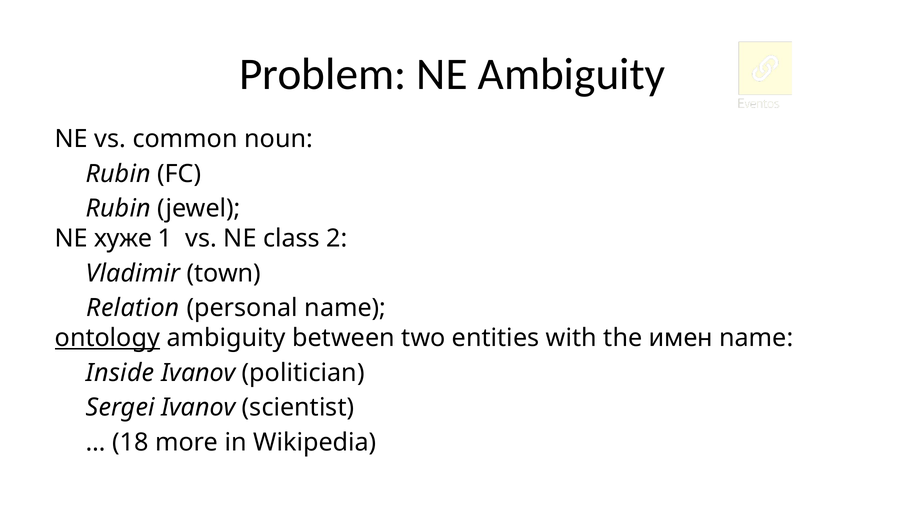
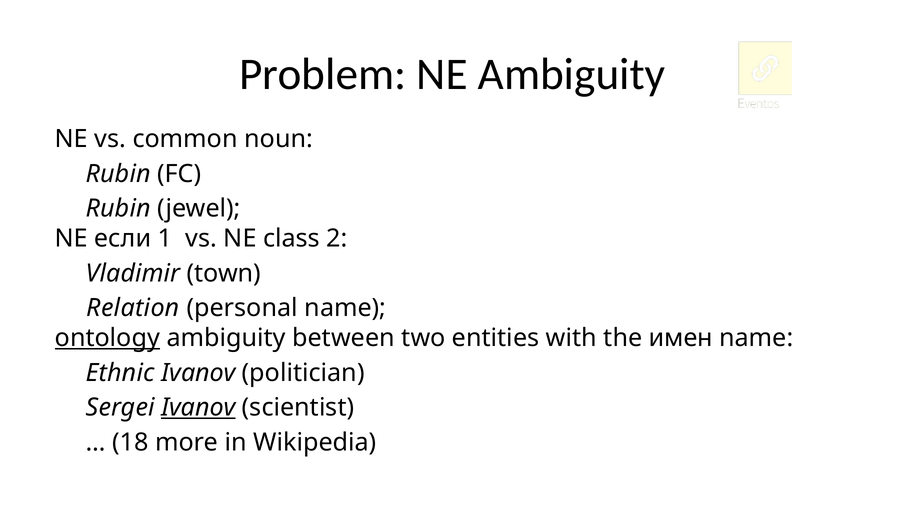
хуже: хуже -> если
Inside: Inside -> Ethnic
Ivanov at (198, 408) underline: none -> present
